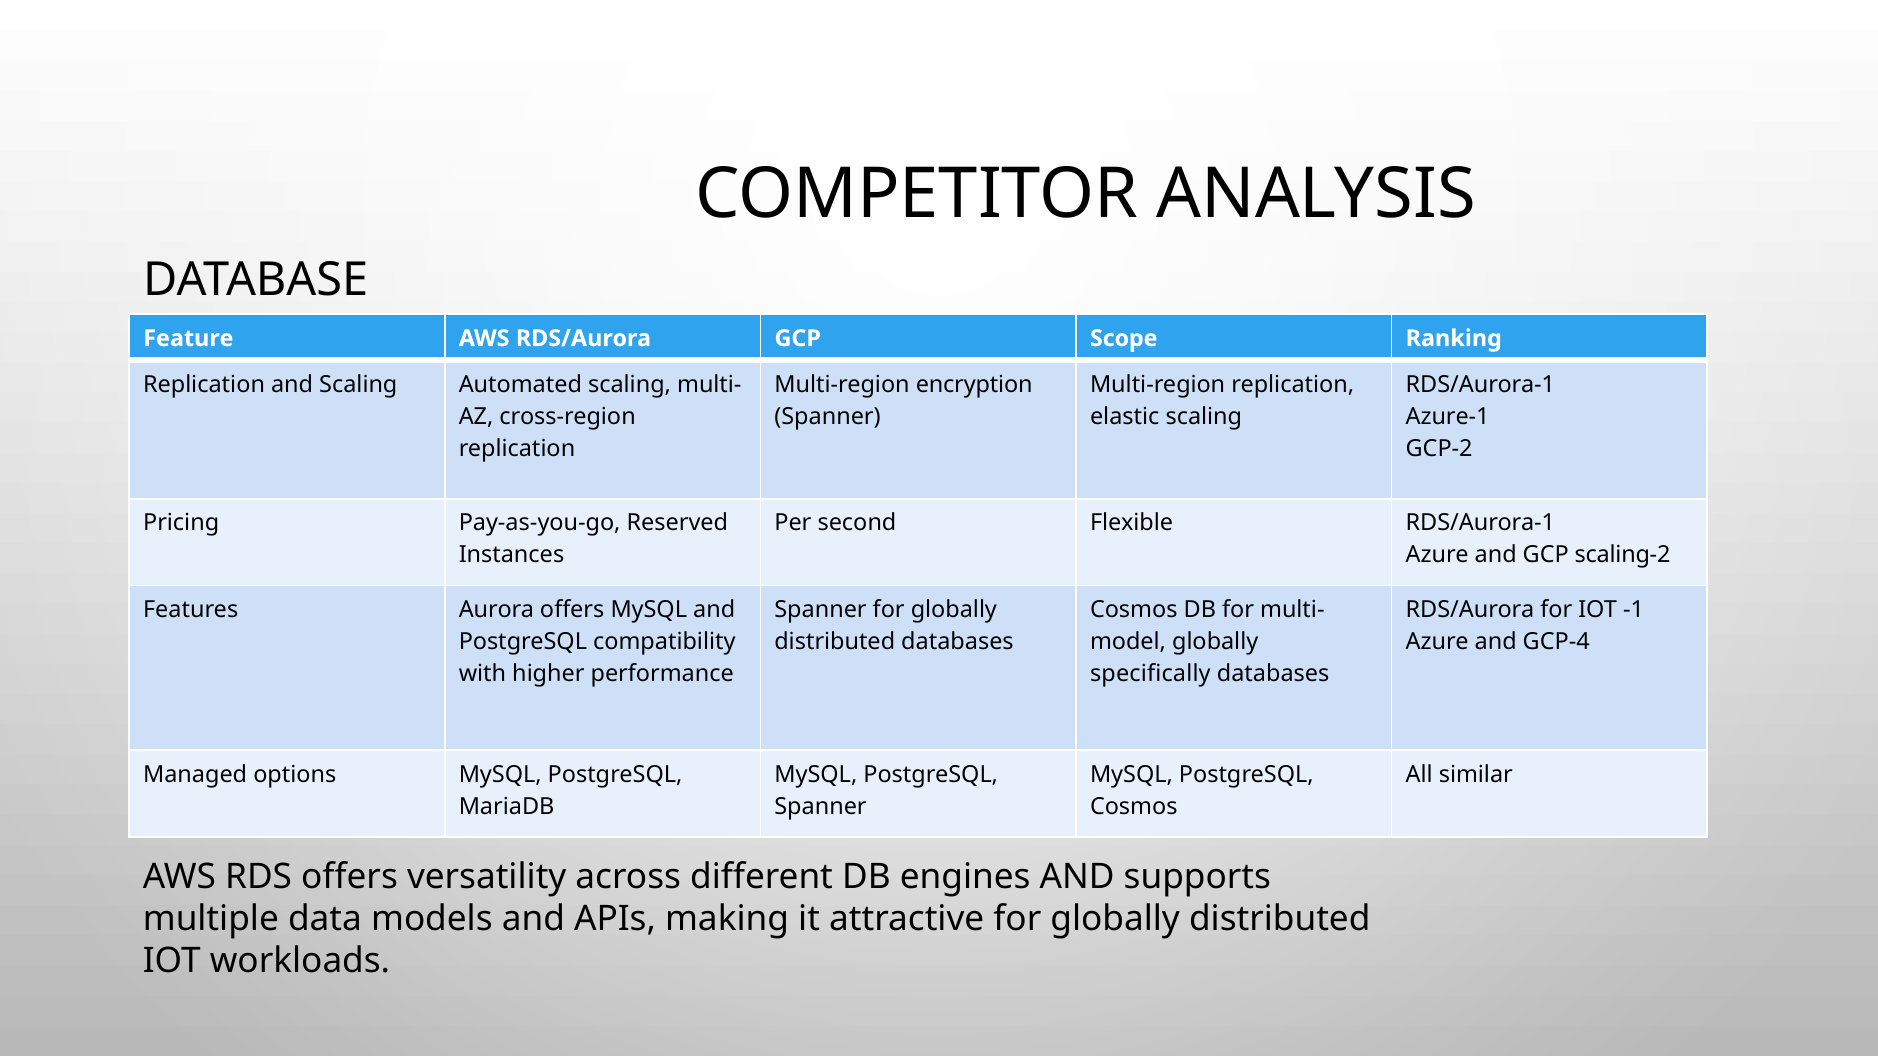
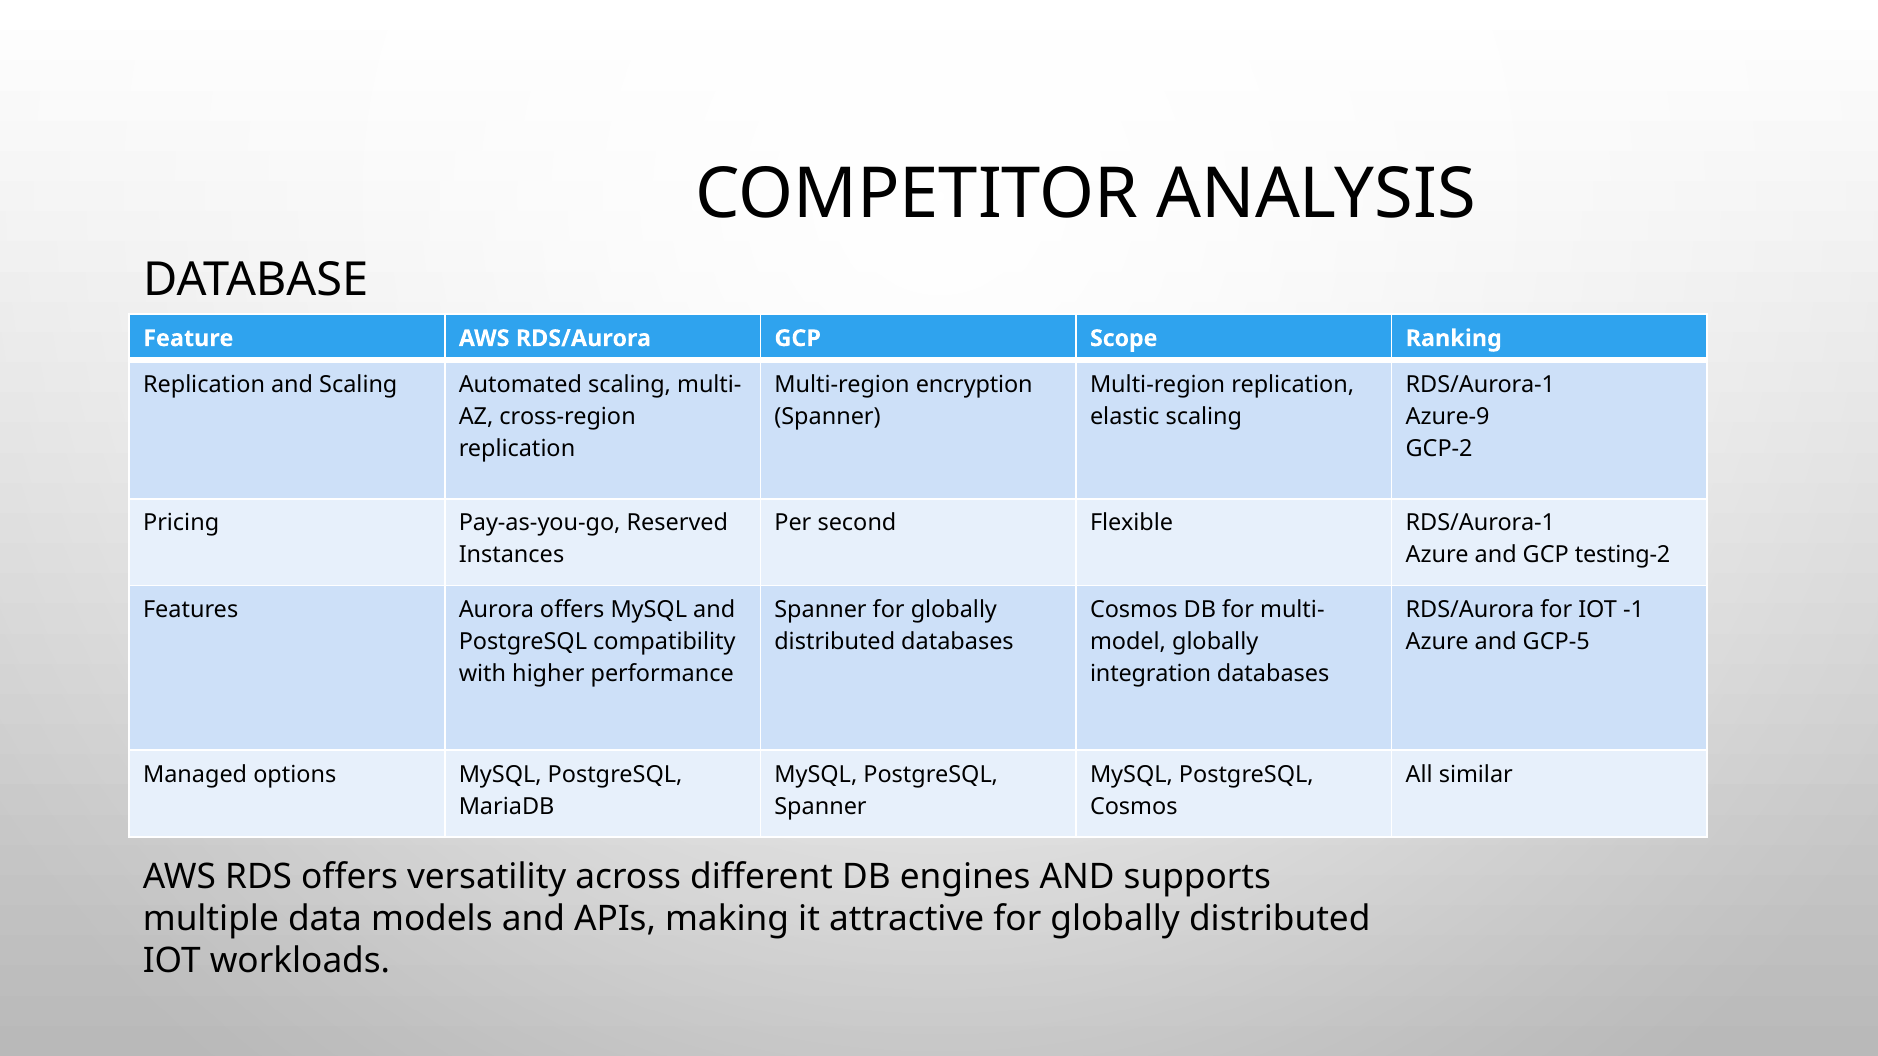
Azure-1: Azure-1 -> Azure-9
scaling-2: scaling-2 -> testing-2
GCP-4: GCP-4 -> GCP-5
specifically: specifically -> integration
